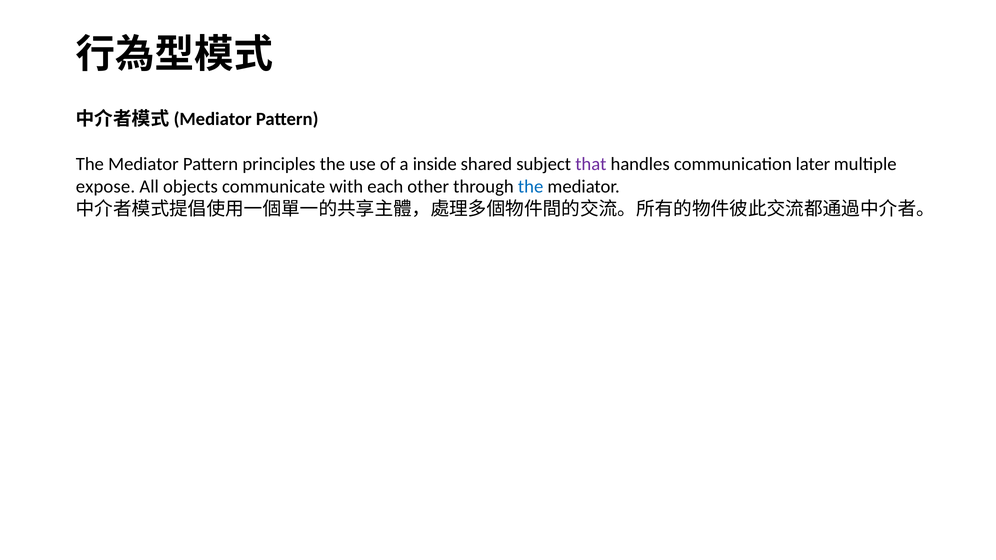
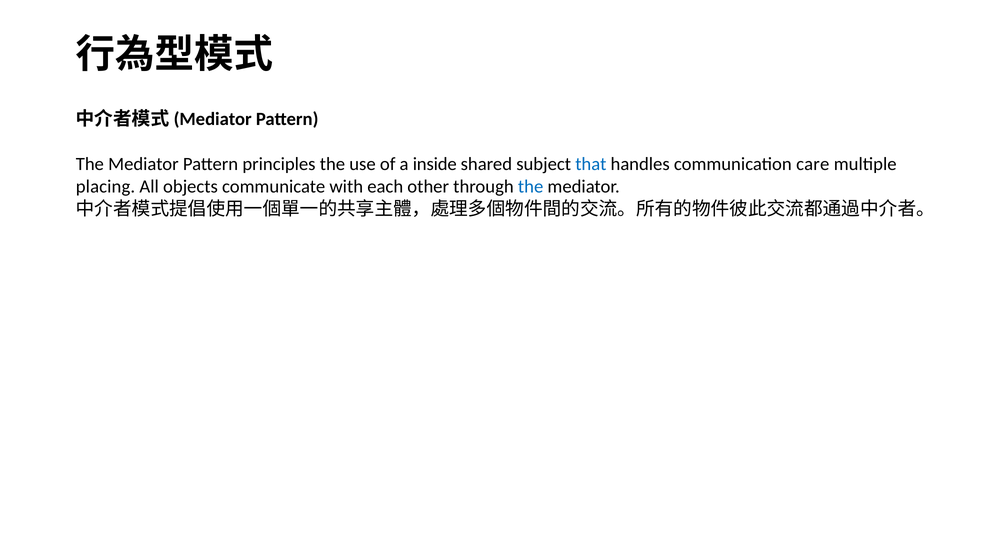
that colour: purple -> blue
later: later -> care
expose: expose -> placing
